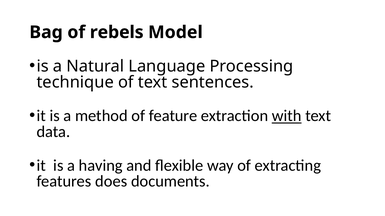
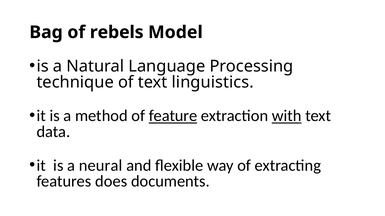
sentences: sentences -> linguistics
feature underline: none -> present
having: having -> neural
